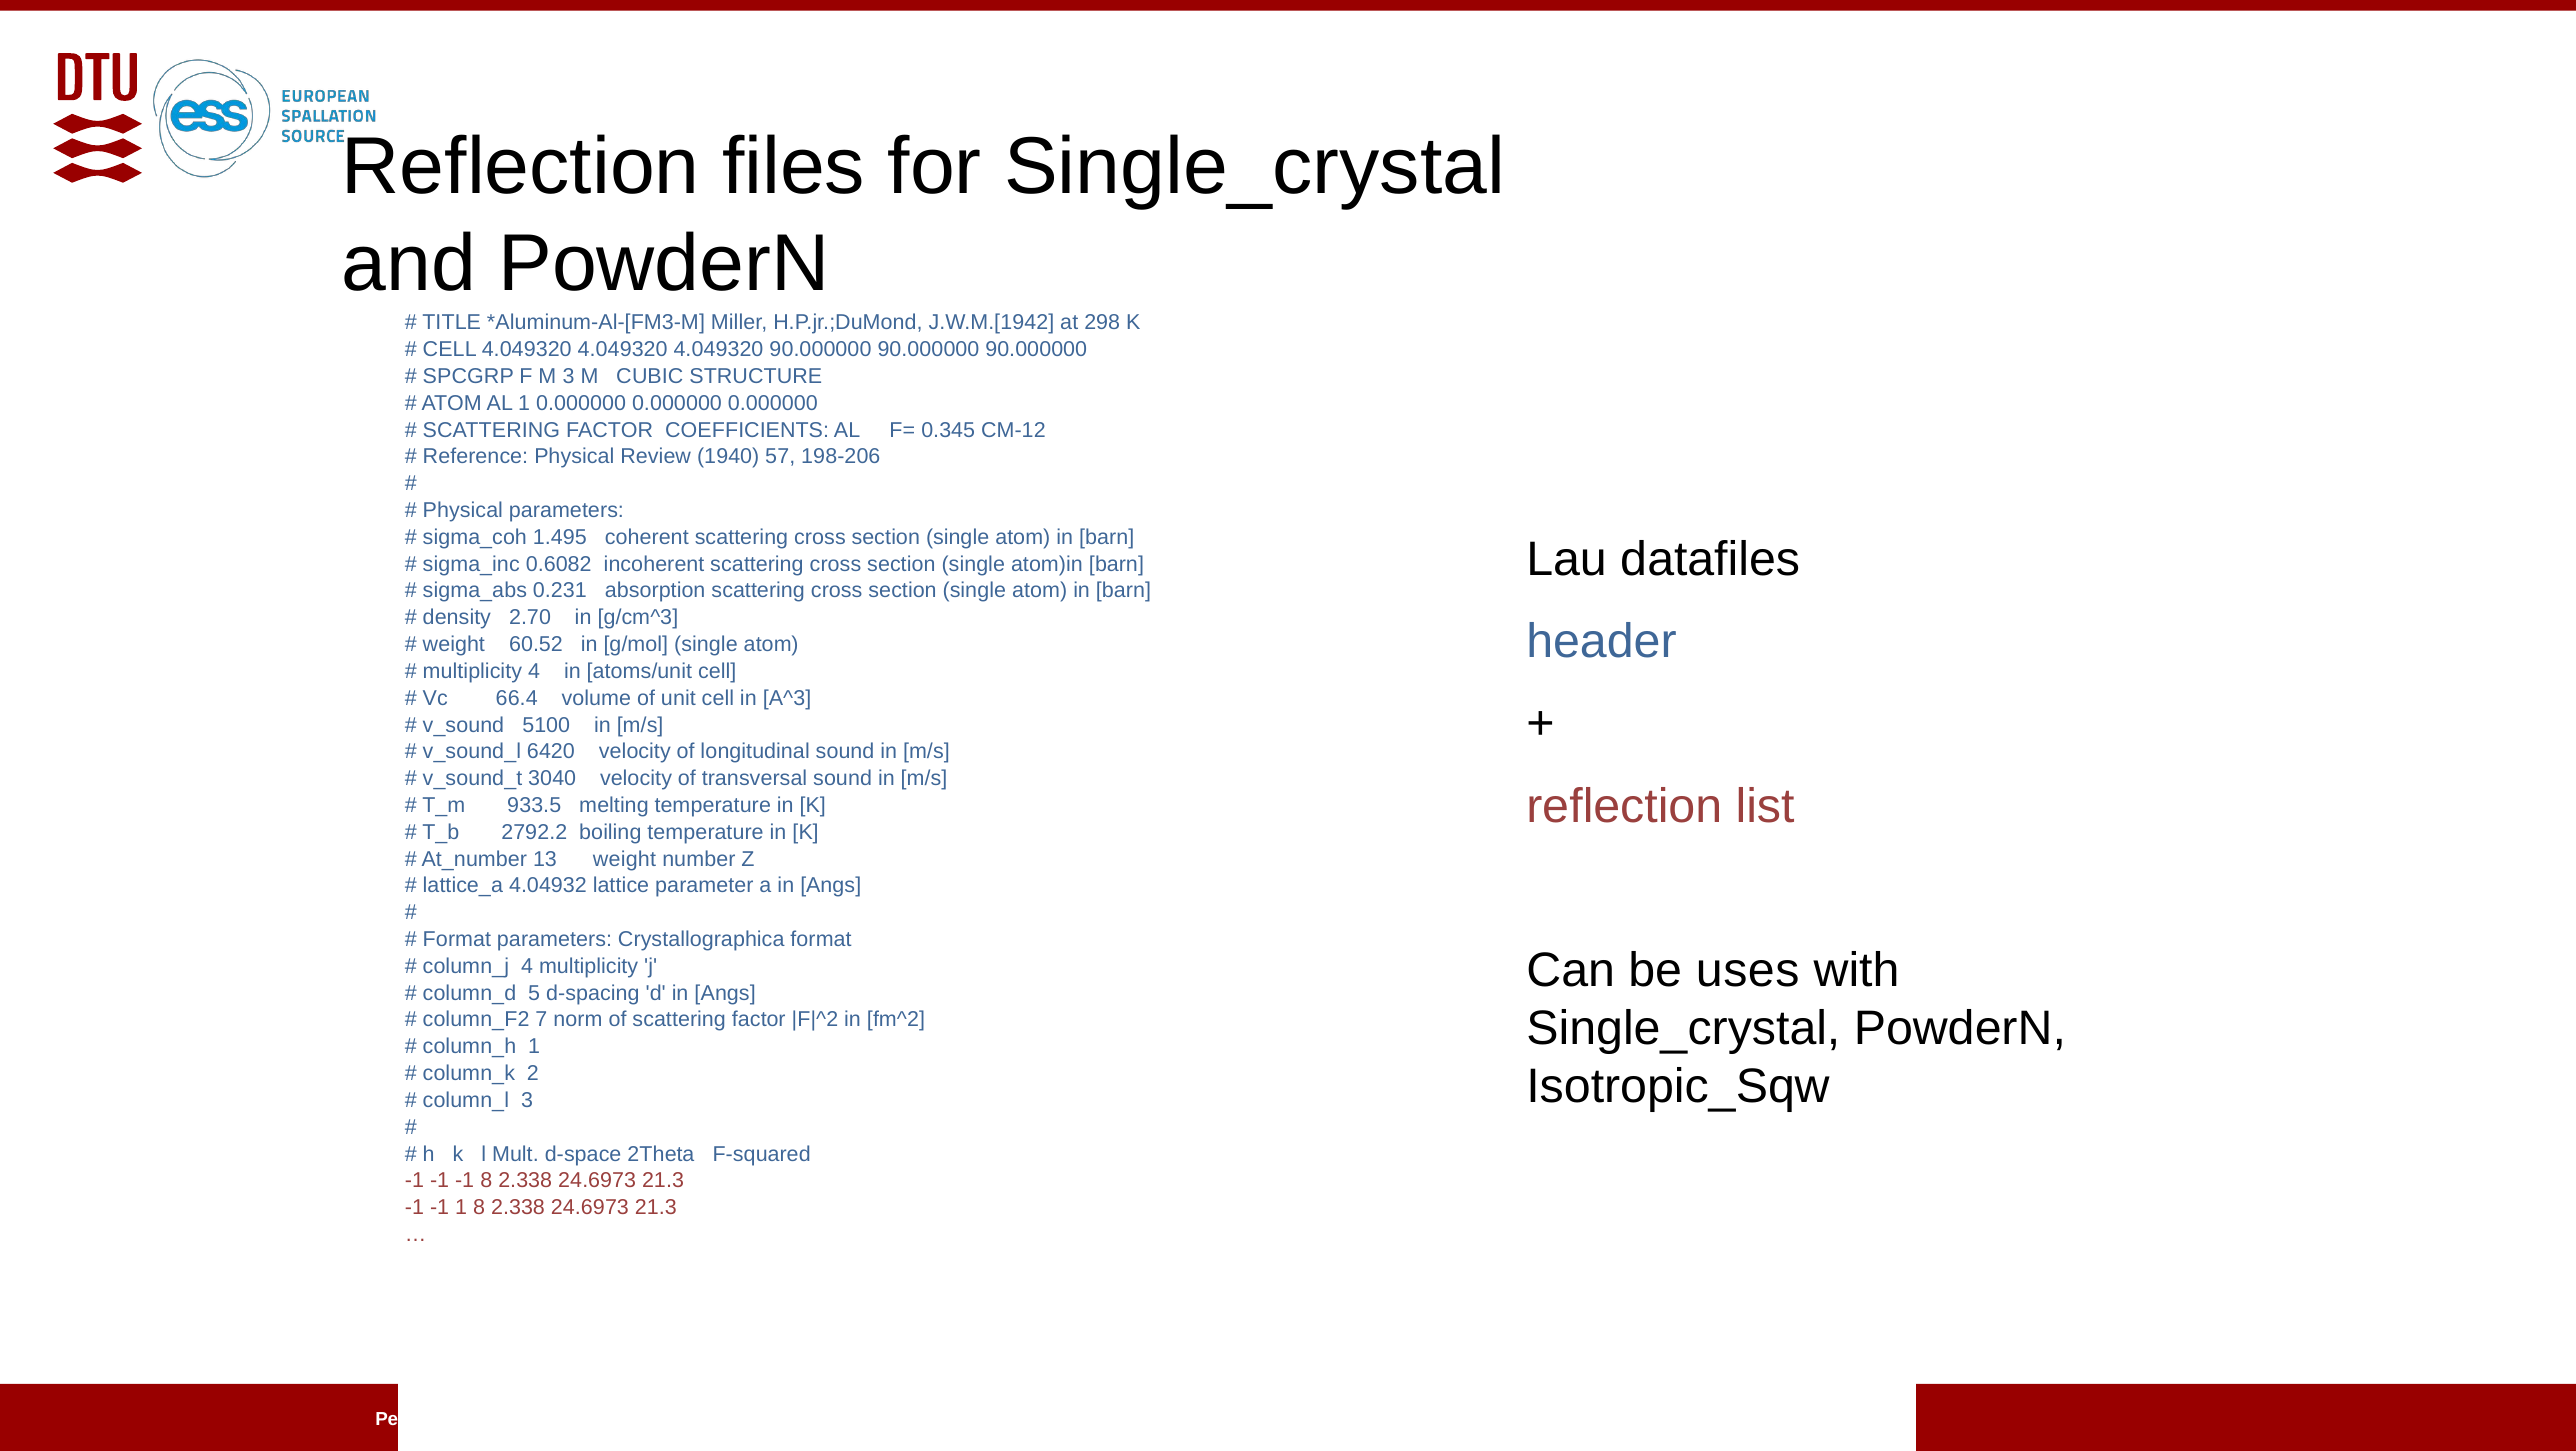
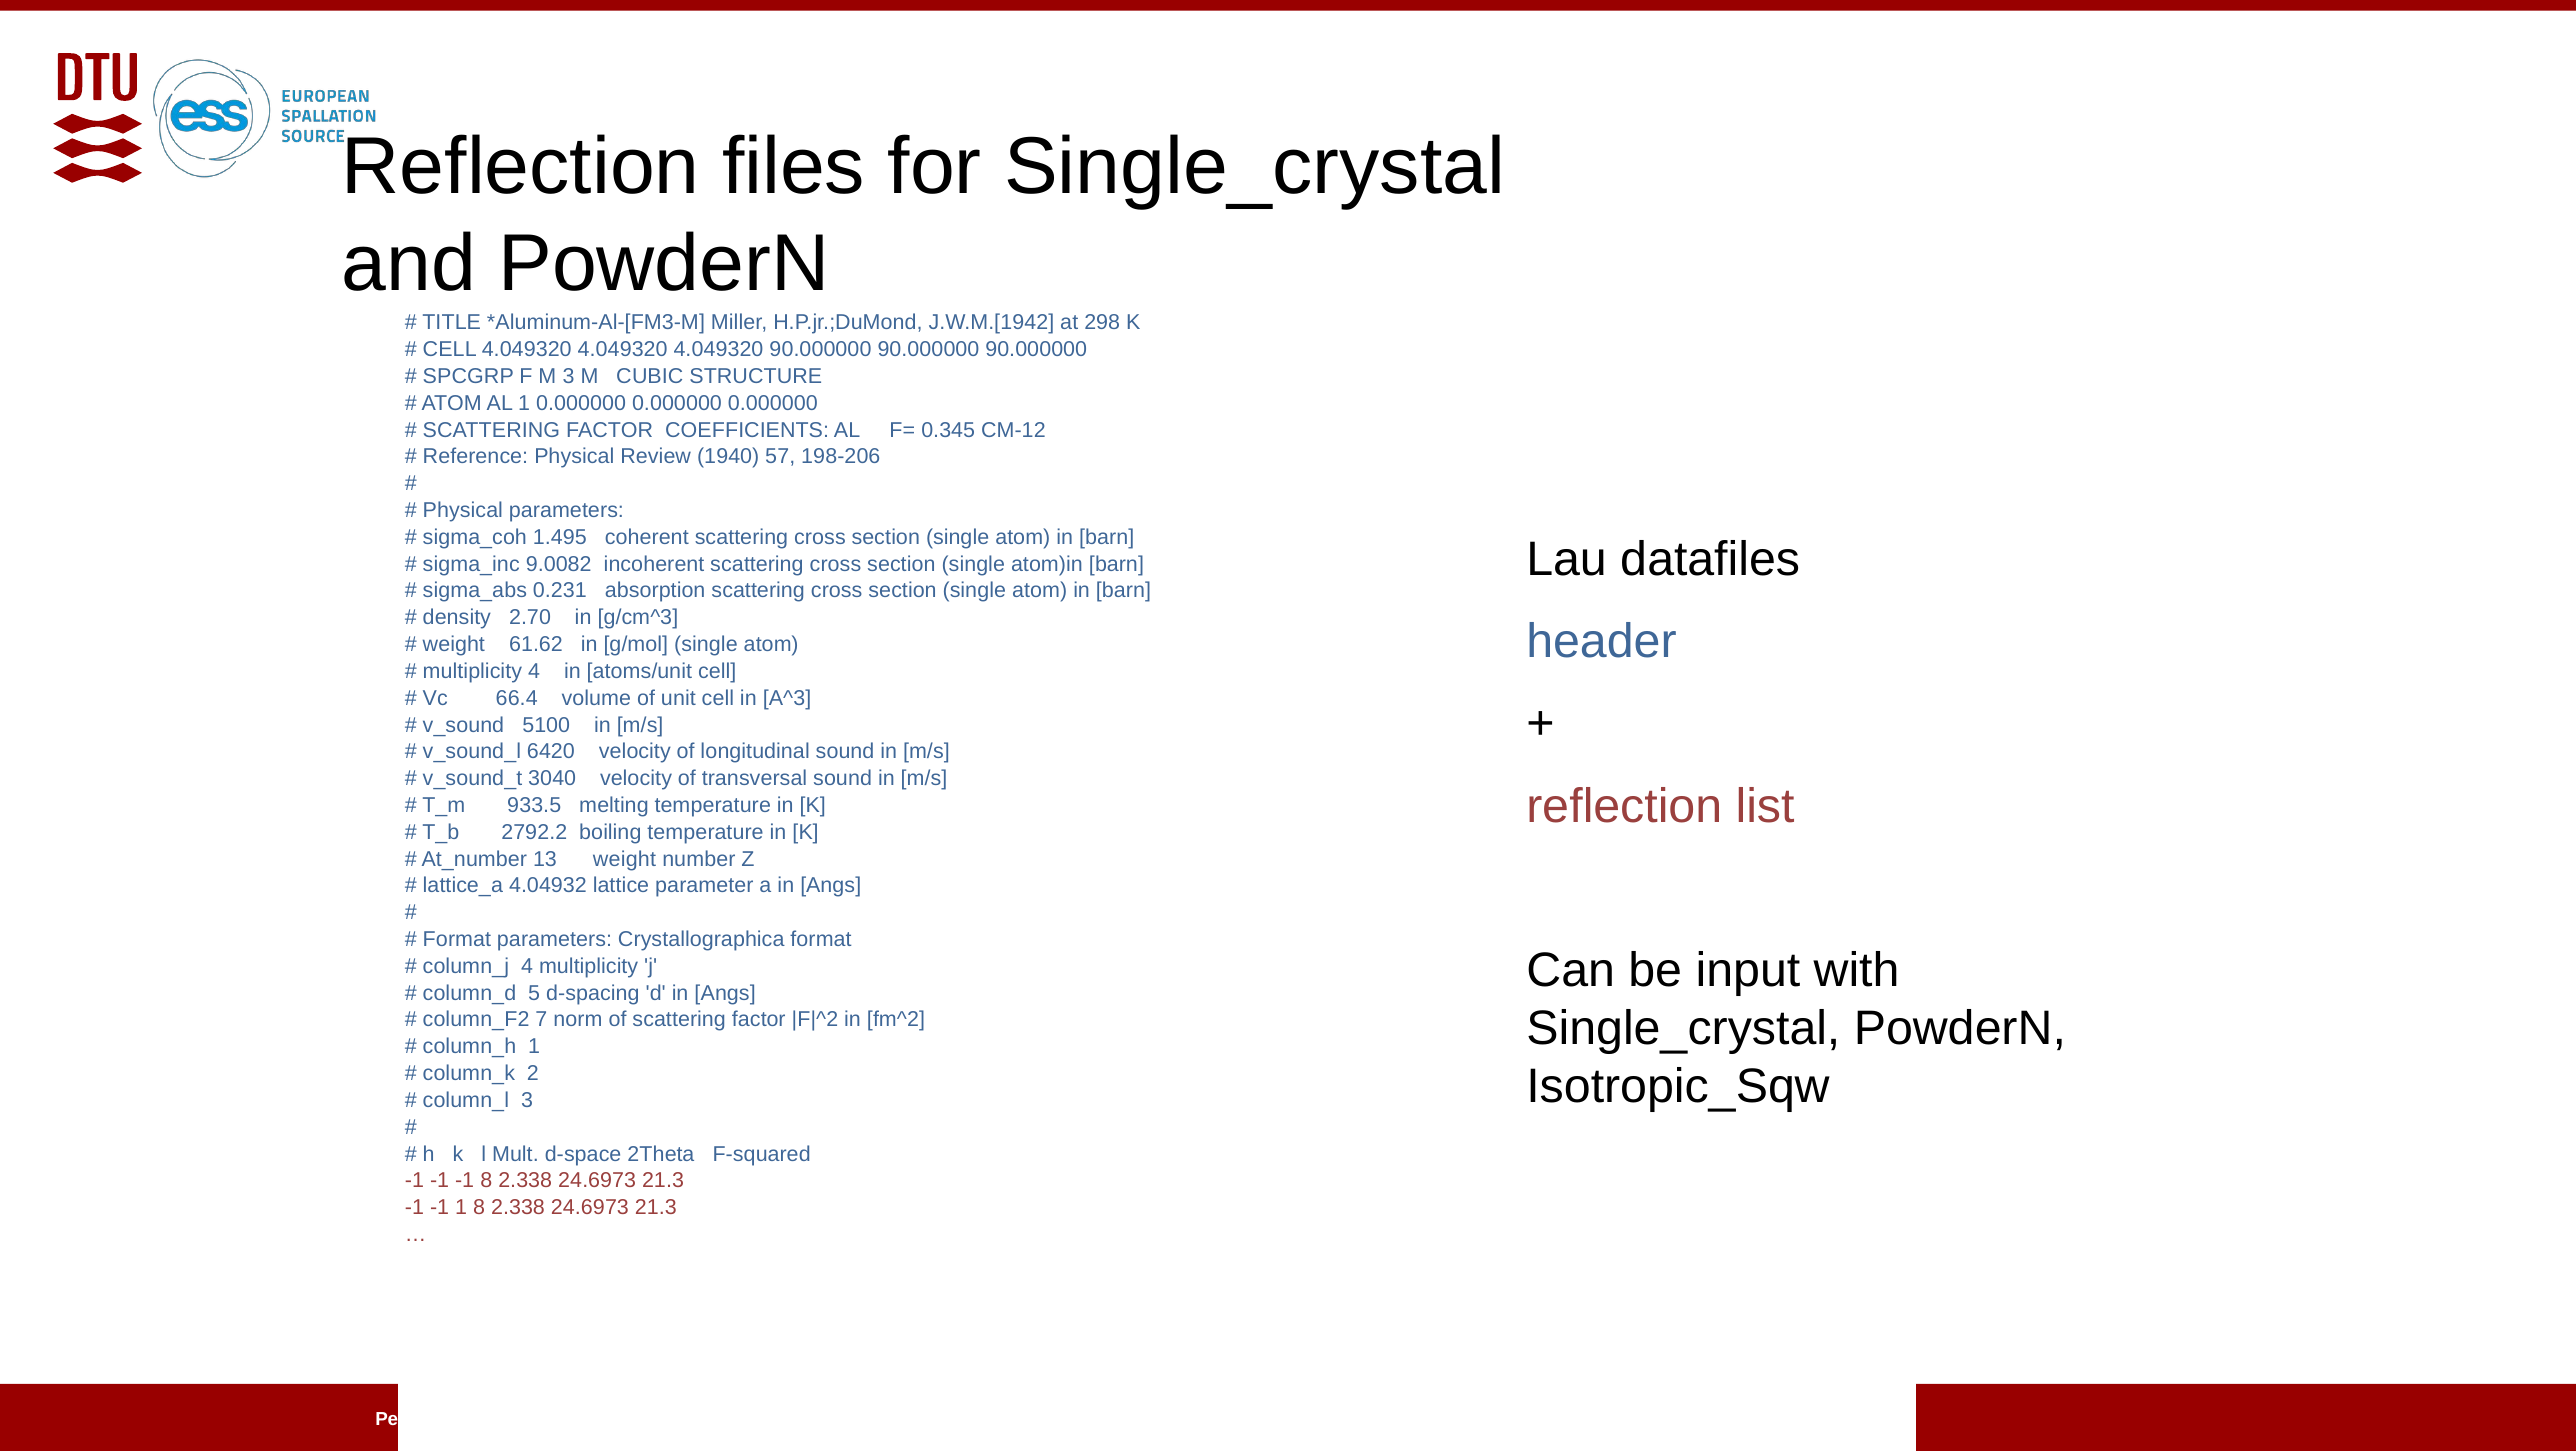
0.6082: 0.6082 -> 9.0082
60.52: 60.52 -> 61.62
uses: uses -> input
